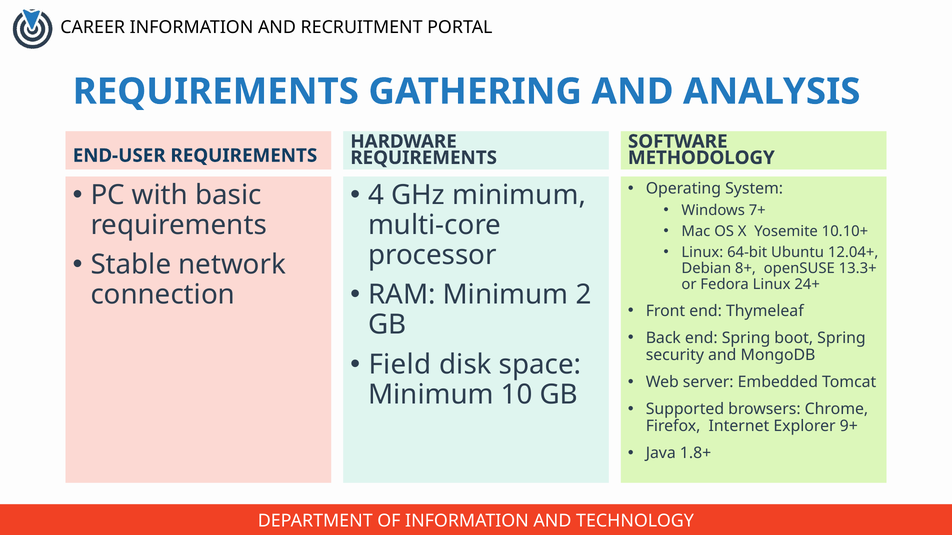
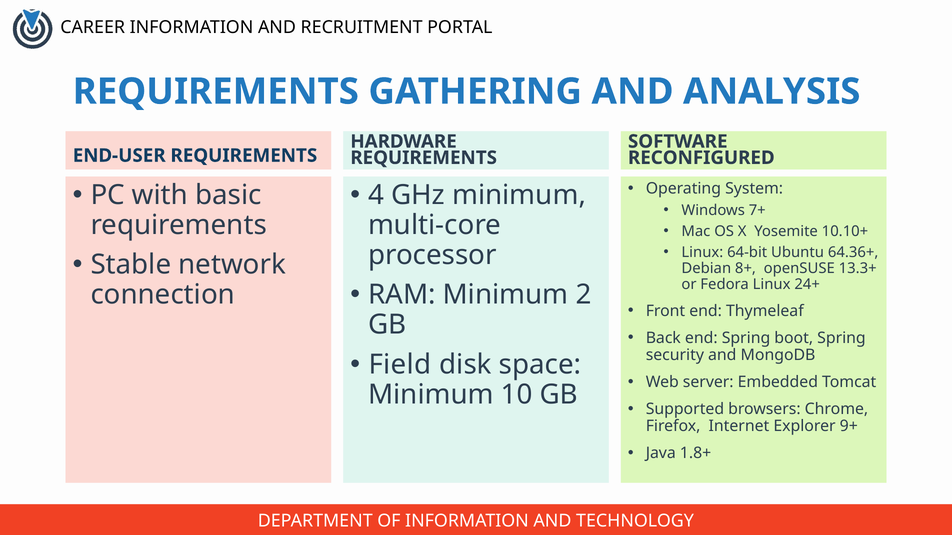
METHODOLOGY: METHODOLOGY -> RECONFIGURED
12.04+: 12.04+ -> 64.36+
